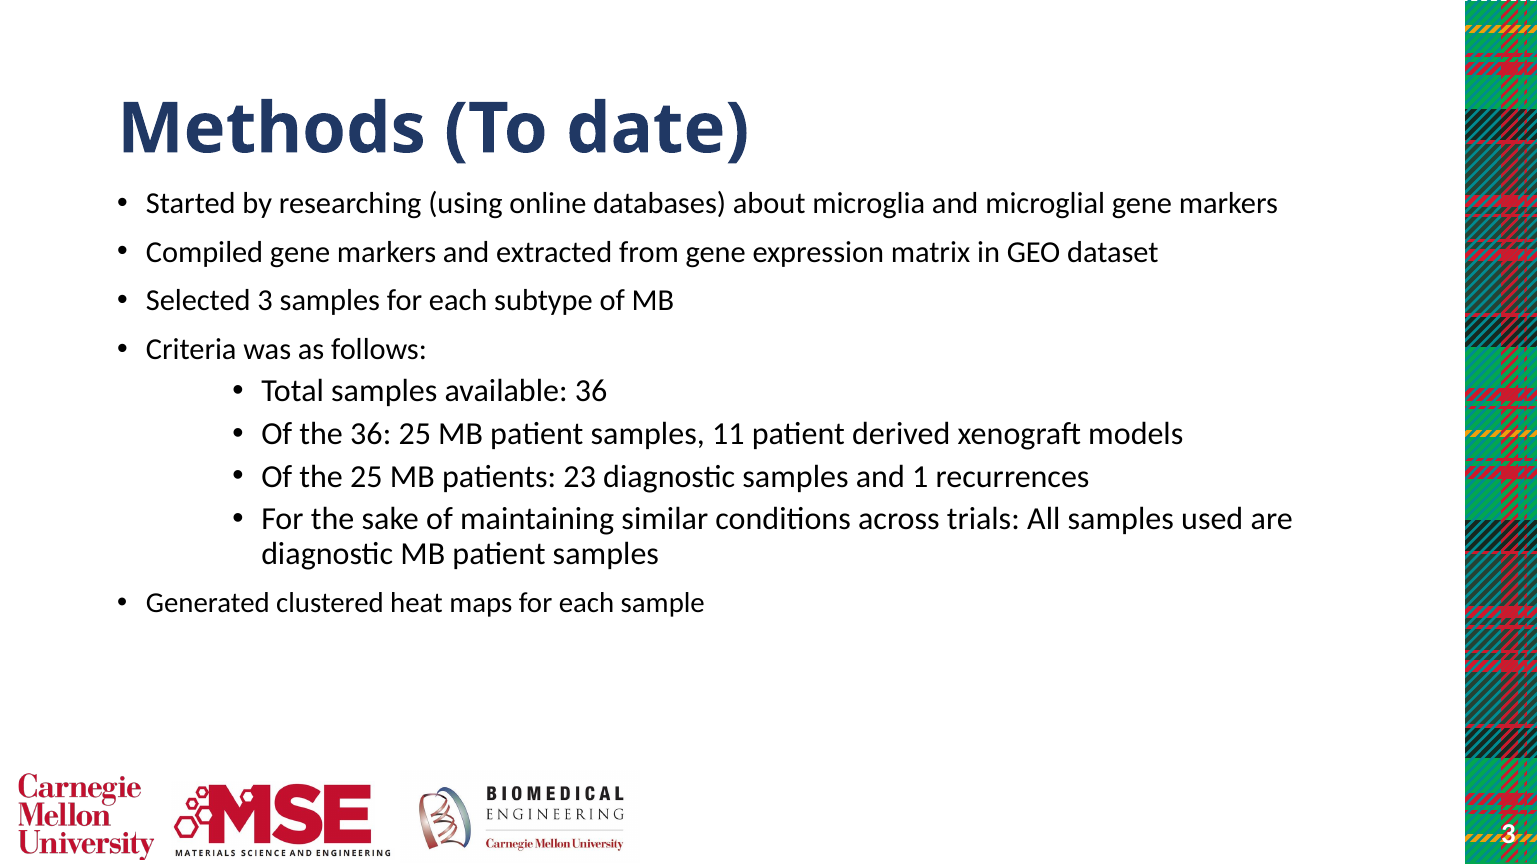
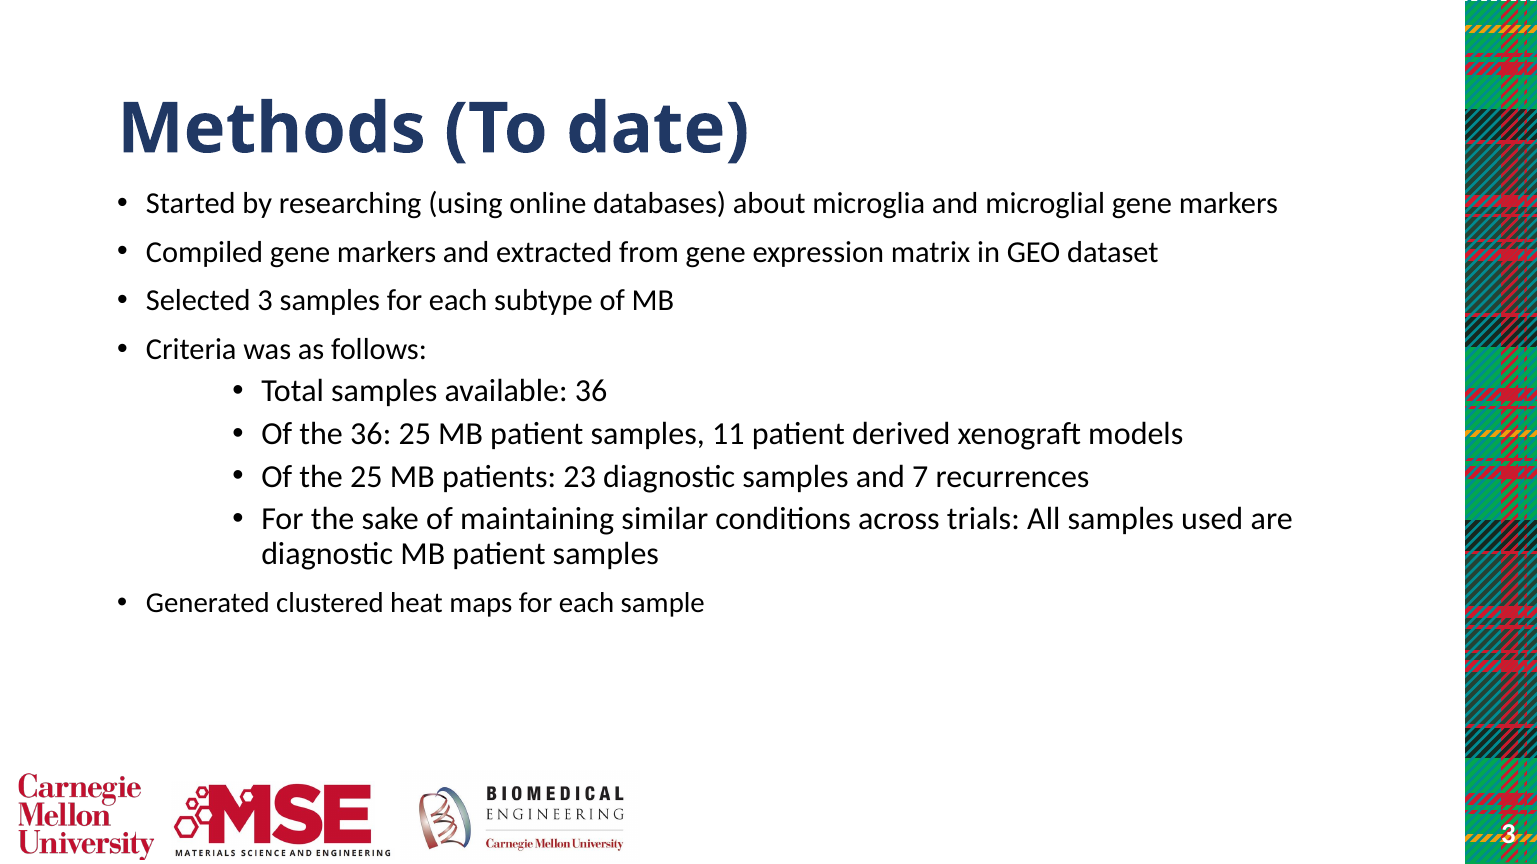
1: 1 -> 7
